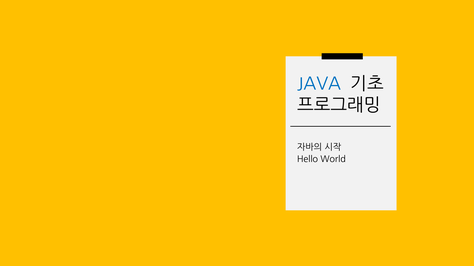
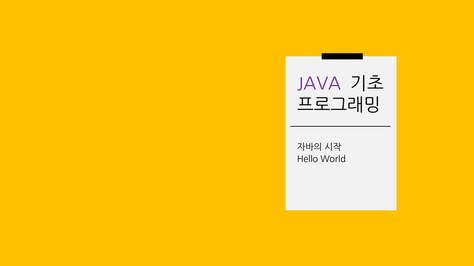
JAVA colour: blue -> purple
